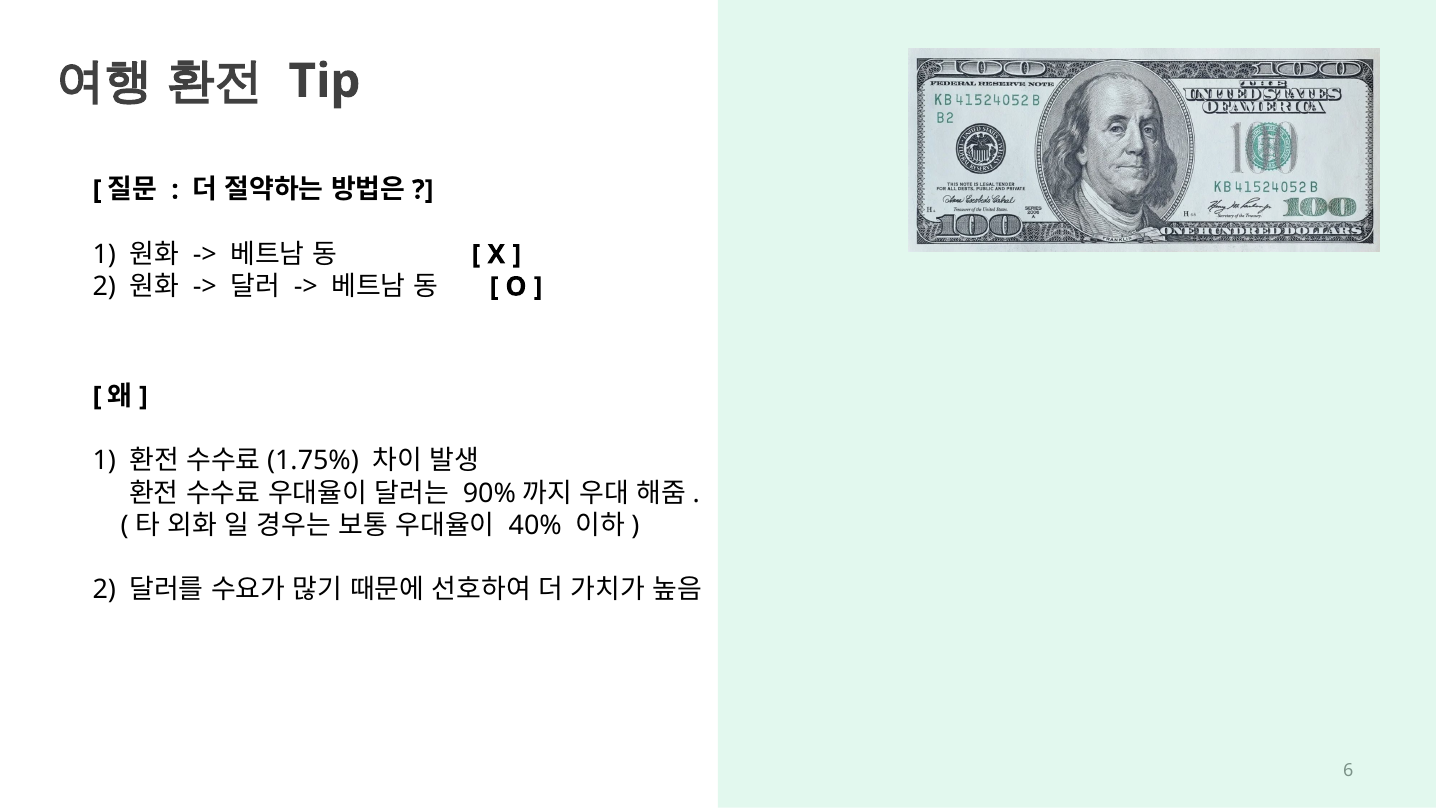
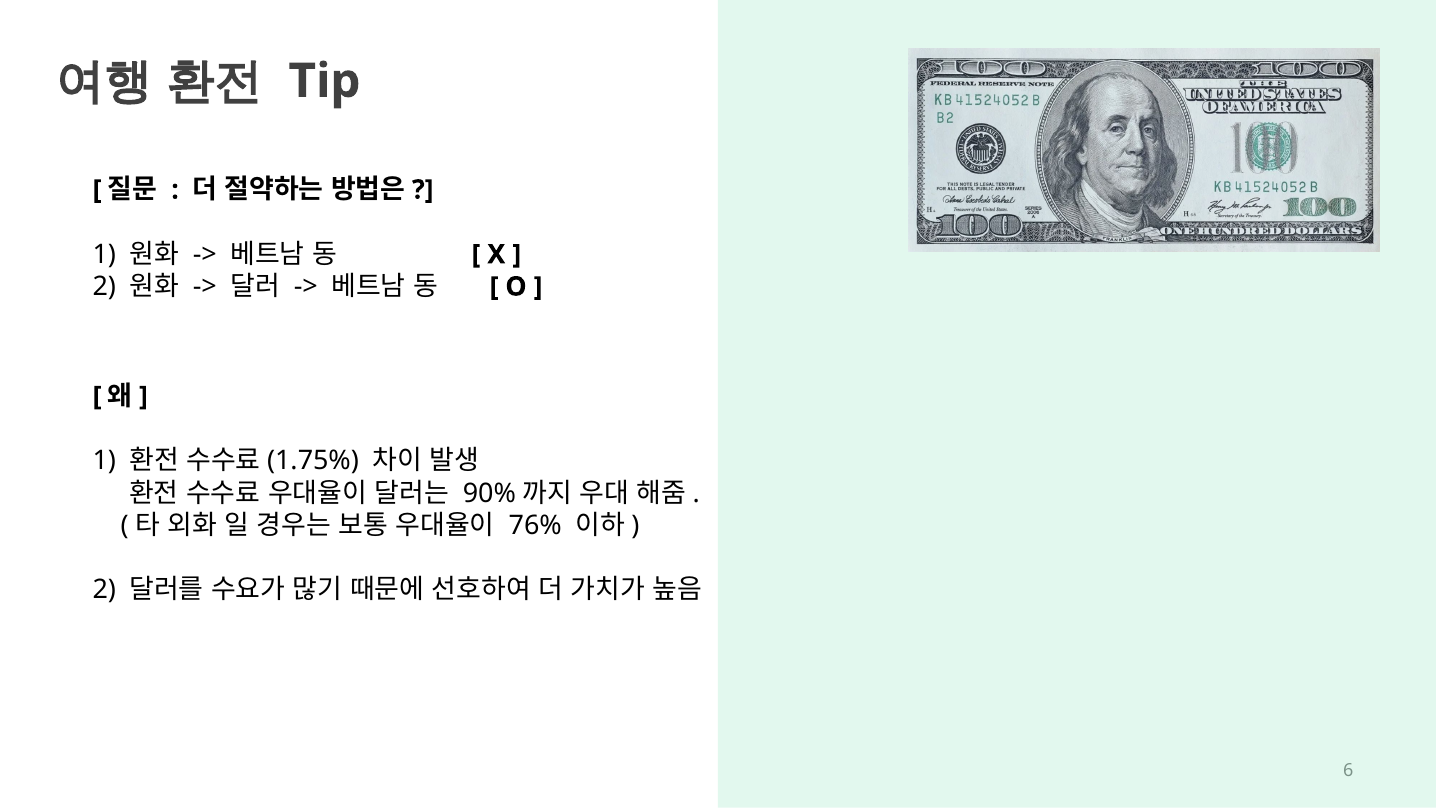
40%: 40% -> 76%
